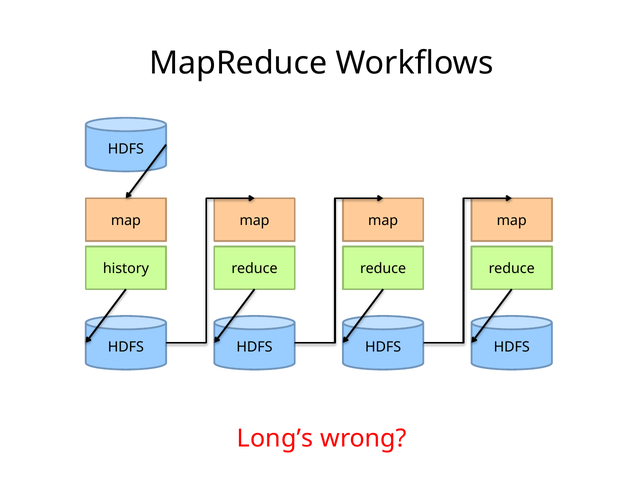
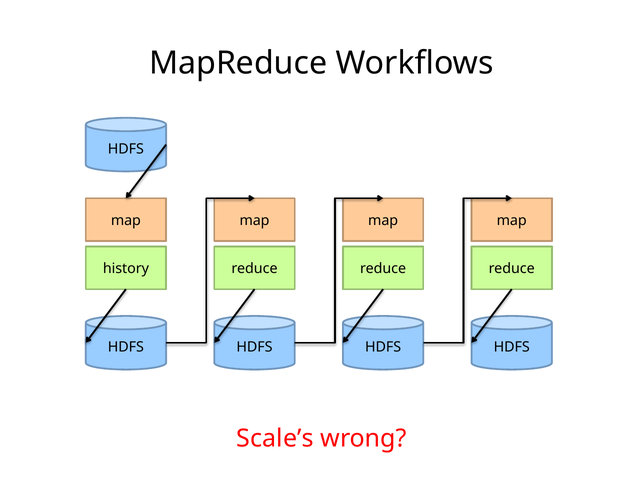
Long’s: Long’s -> Scale’s
